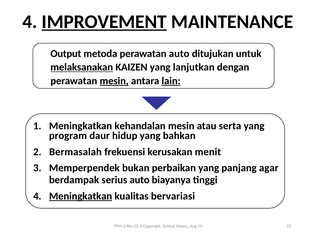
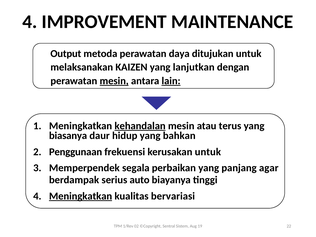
IMPROVEMENT underline: present -> none
perawatan auto: auto -> daya
melaksanakan underline: present -> none
kehandalan underline: none -> present
serta: serta -> terus
program: program -> biasanya
Bermasalah: Bermasalah -> Penggunaan
kerusakan menit: menit -> untuk
bukan: bukan -> segala
